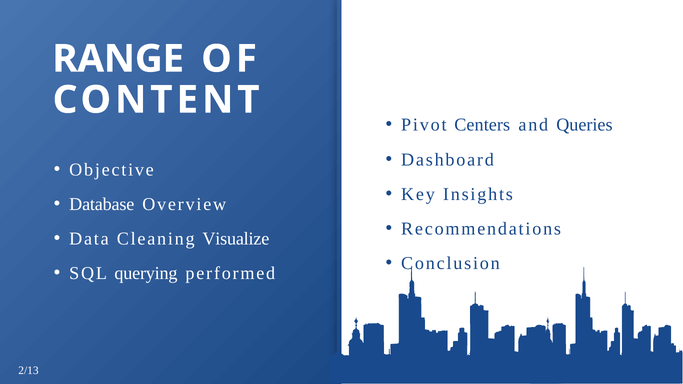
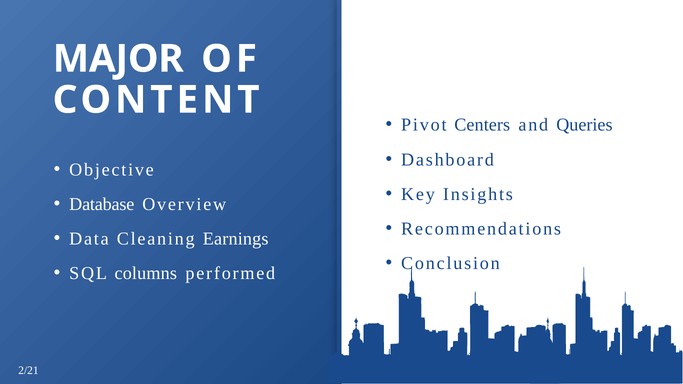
RANGE: RANGE -> MAJOR
Visualize: Visualize -> Earnings
querying: querying -> columns
2/13: 2/13 -> 2/21
